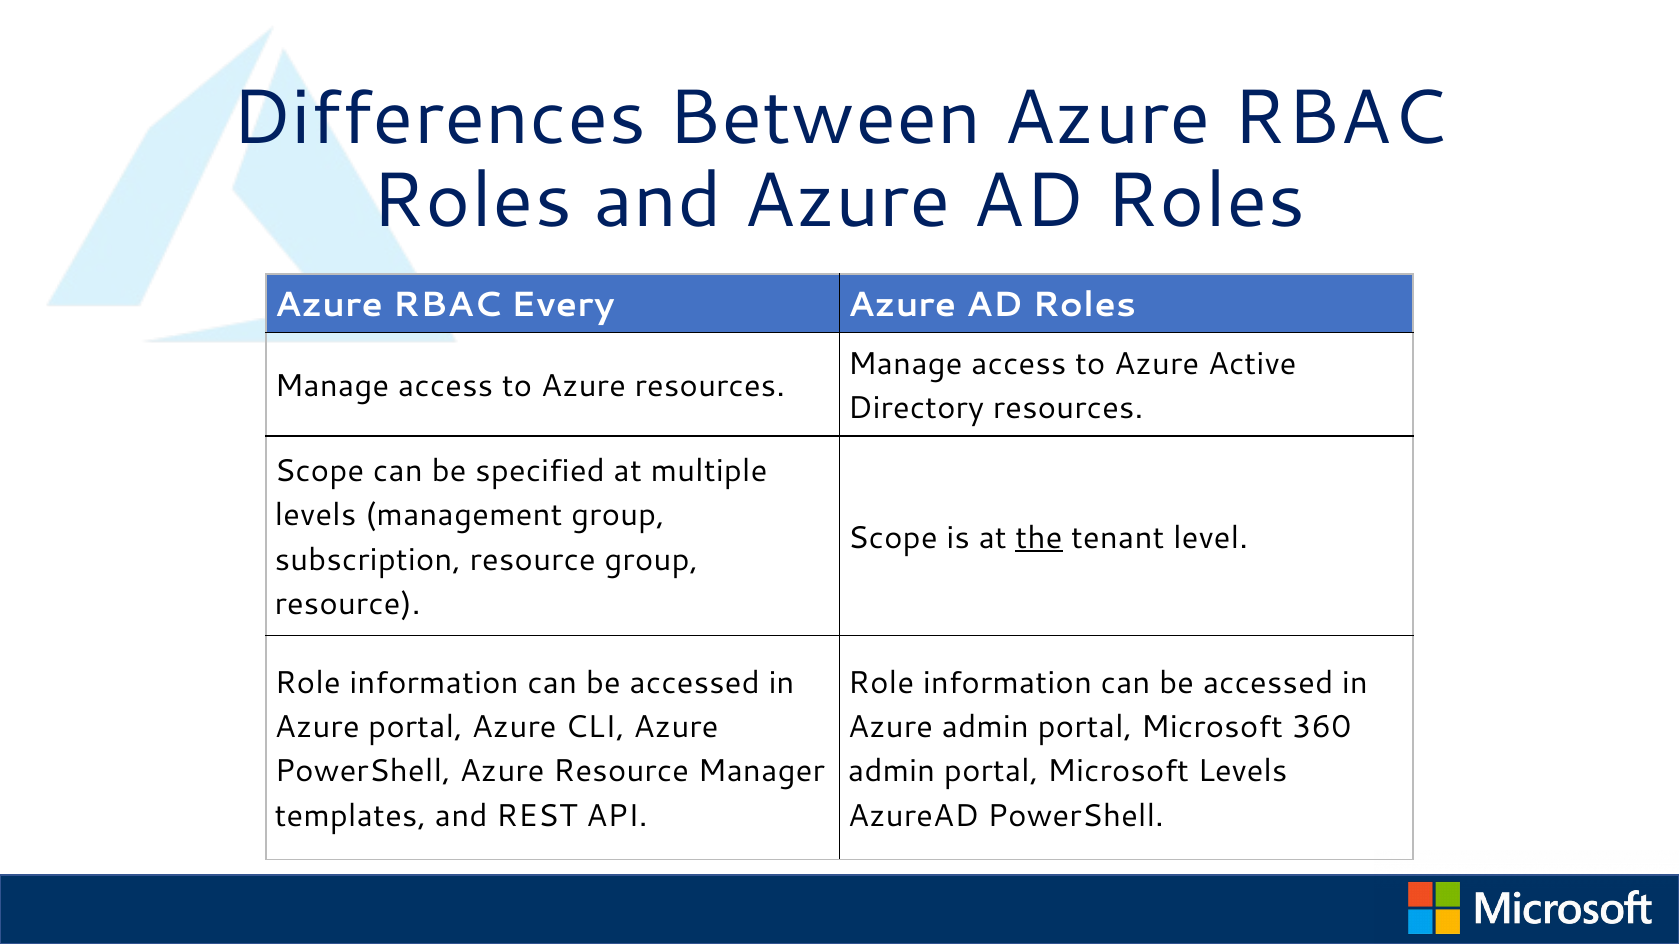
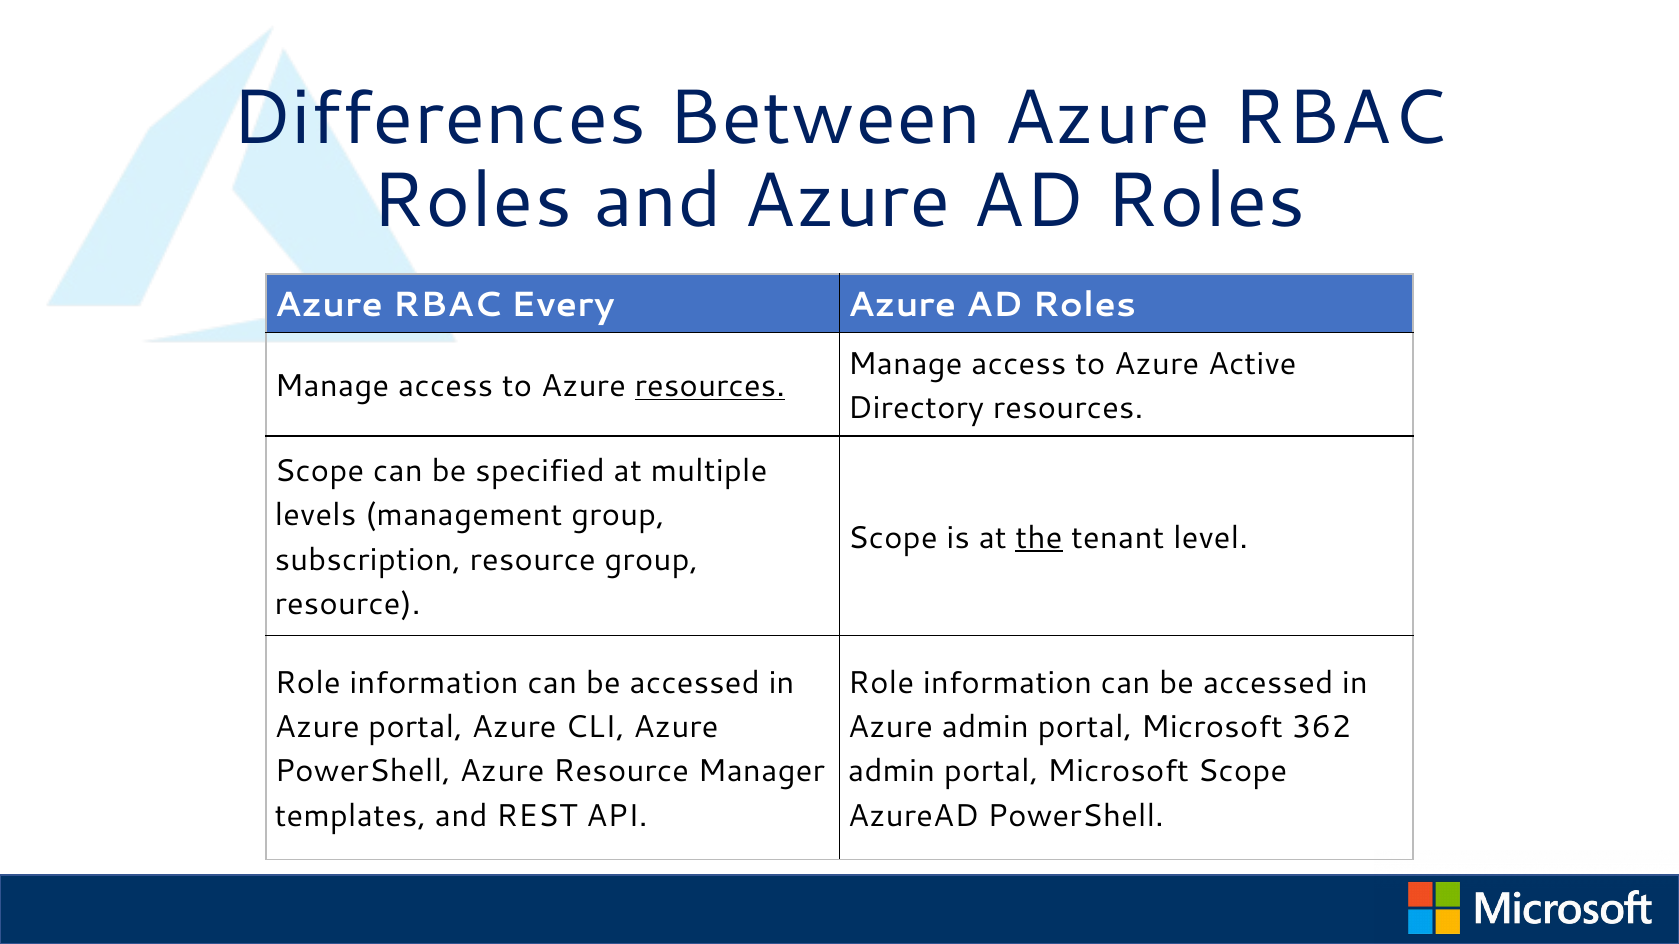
resources at (710, 386) underline: none -> present
360: 360 -> 362
Microsoft Levels: Levels -> Scope
